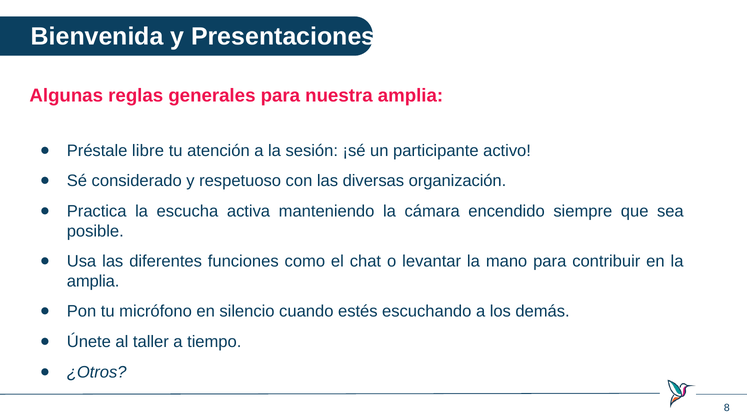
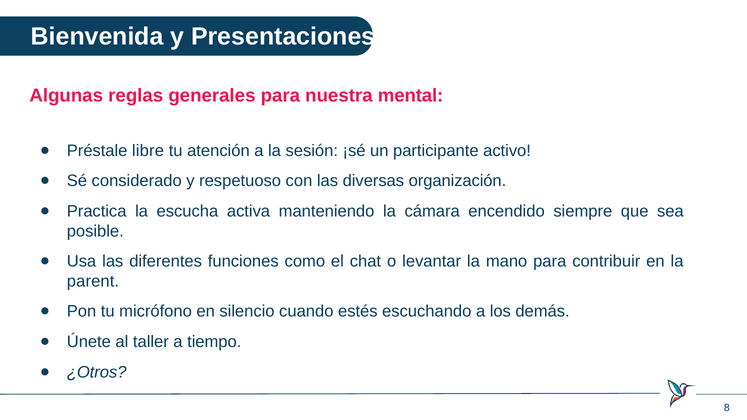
nuestra amplia: amplia -> mental
amplia at (93, 281): amplia -> parent
